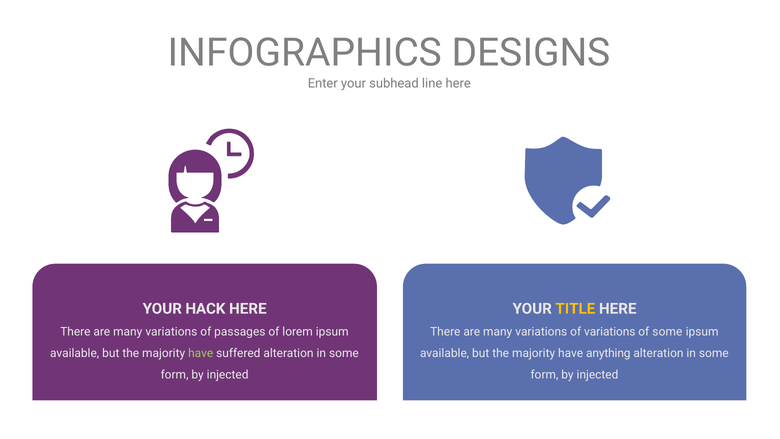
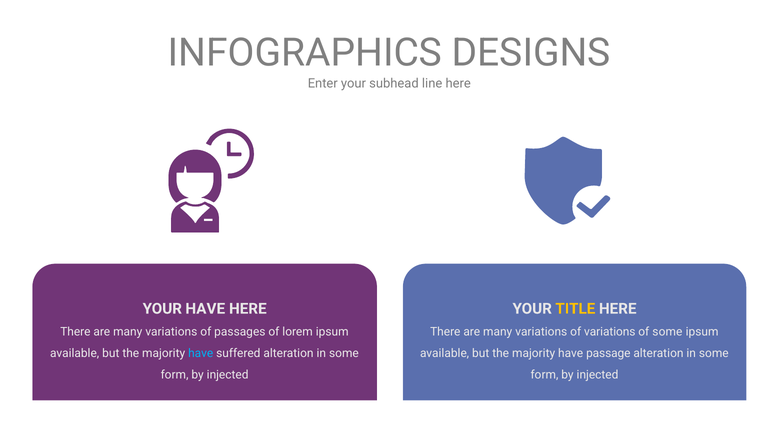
YOUR HACK: HACK -> HAVE
have at (201, 353) colour: light green -> light blue
anything: anything -> passage
